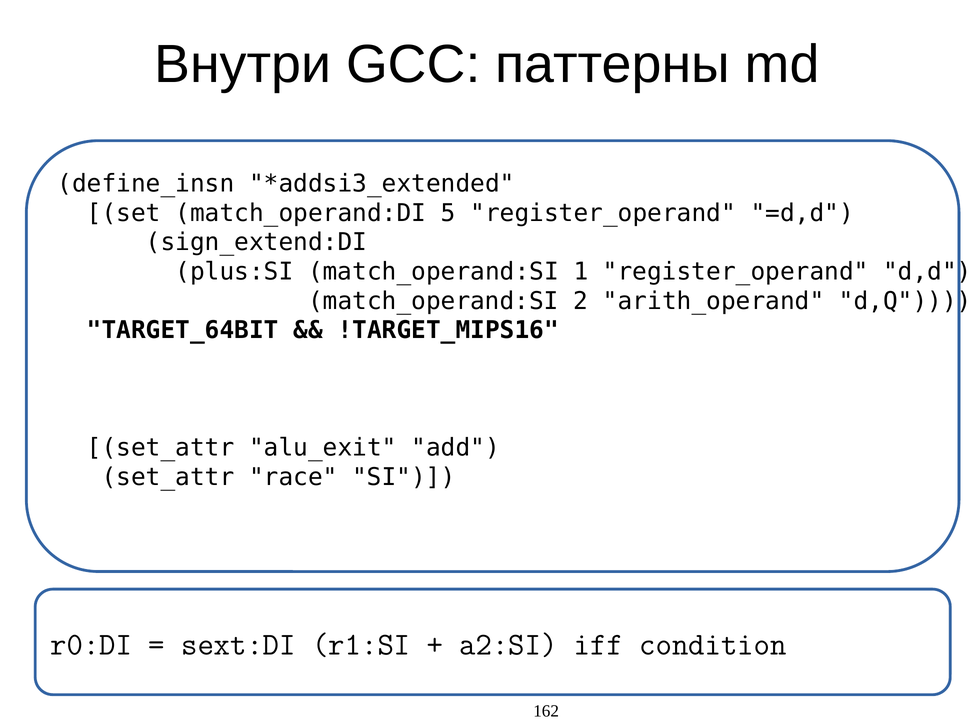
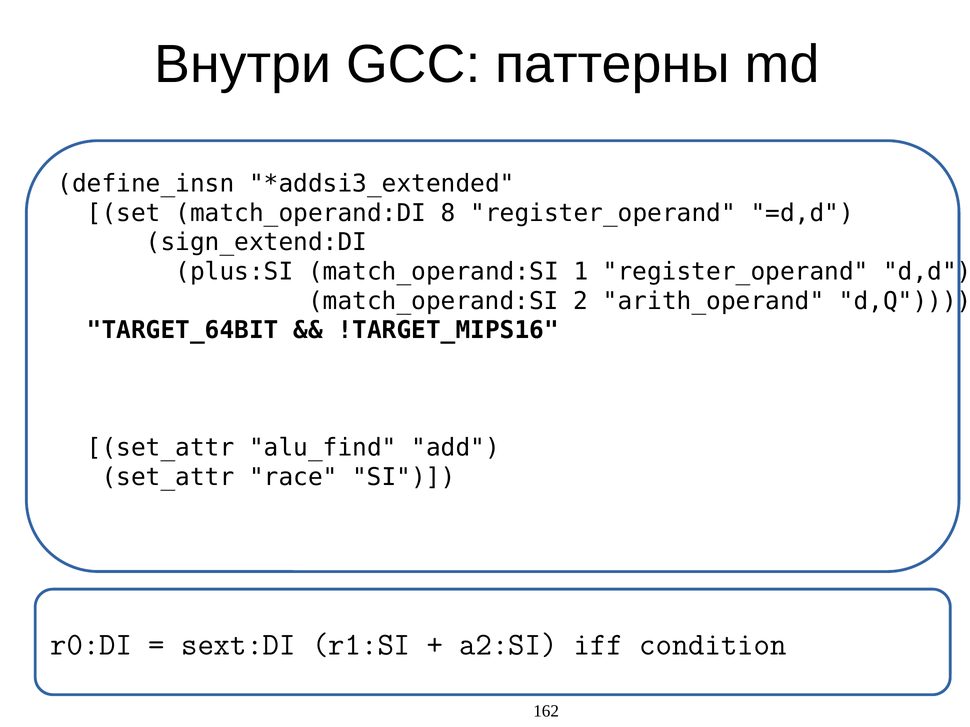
5: 5 -> 8
alu_exit: alu_exit -> alu_find
